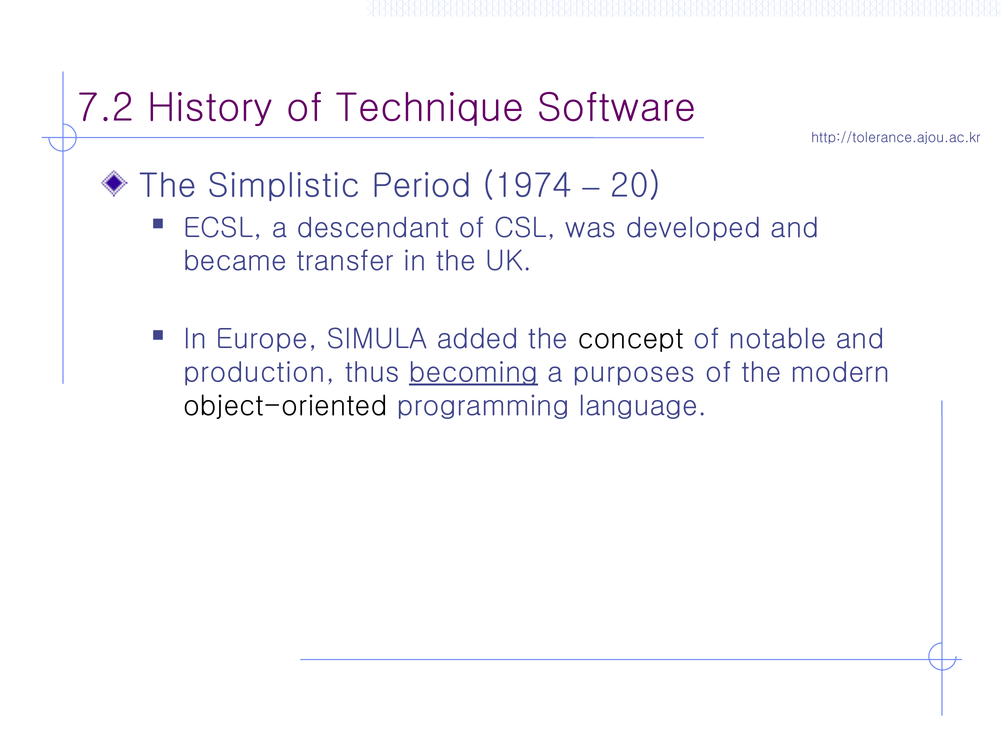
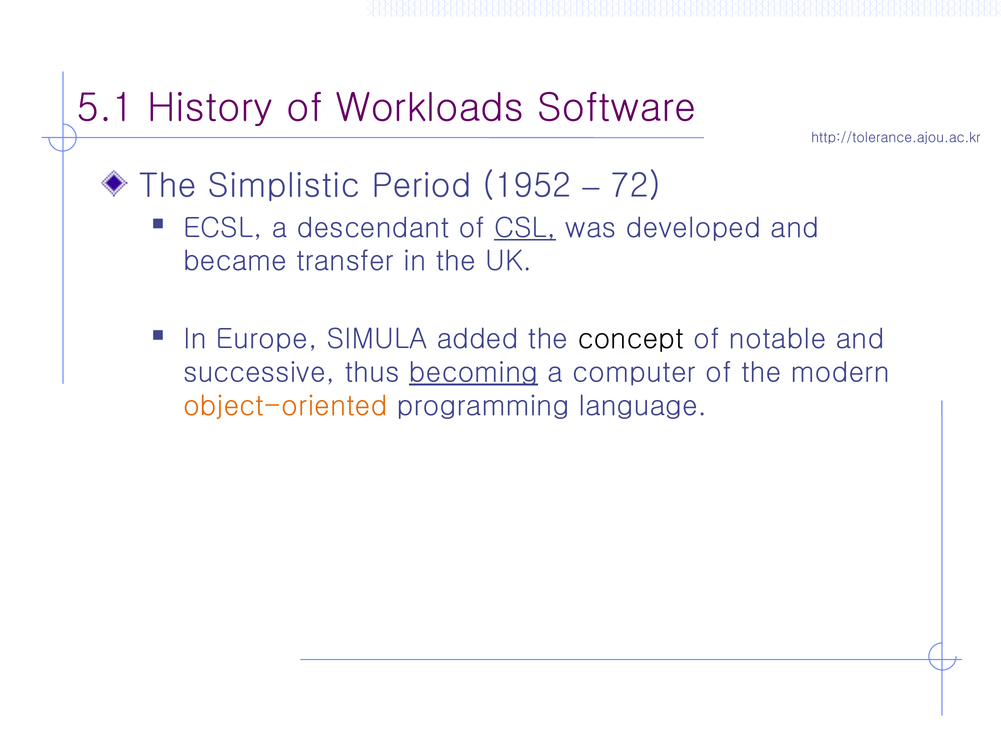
7.2: 7.2 -> 5.1
Technique: Technique -> Workloads
1974: 1974 -> 1952
20: 20 -> 72
CSL underline: none -> present
production: production -> successive
purposes: purposes -> computer
object-oriented colour: black -> orange
